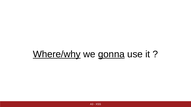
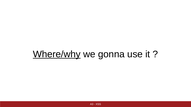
gonna underline: present -> none
